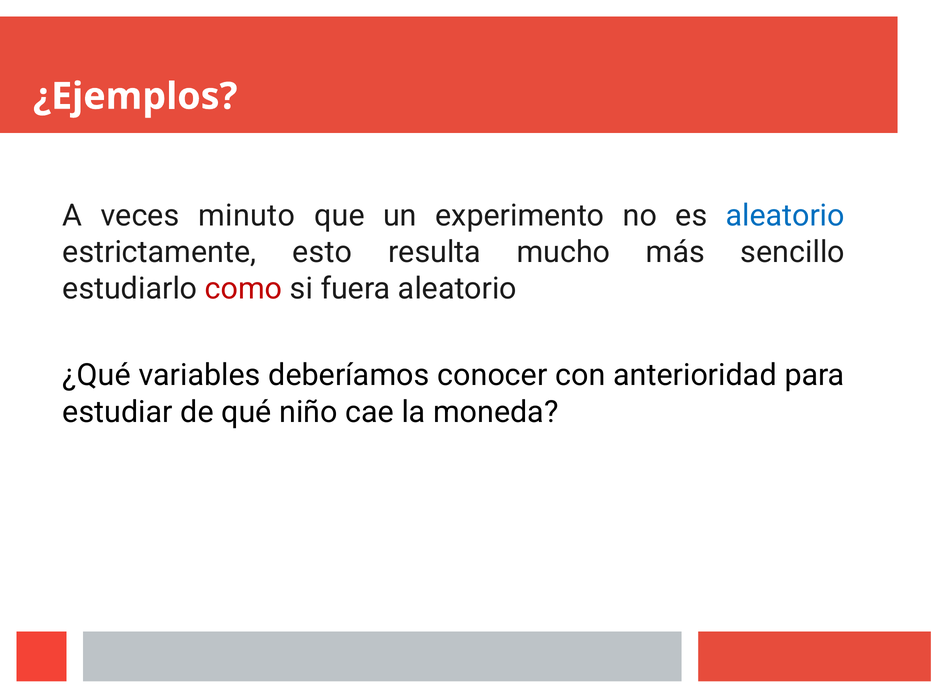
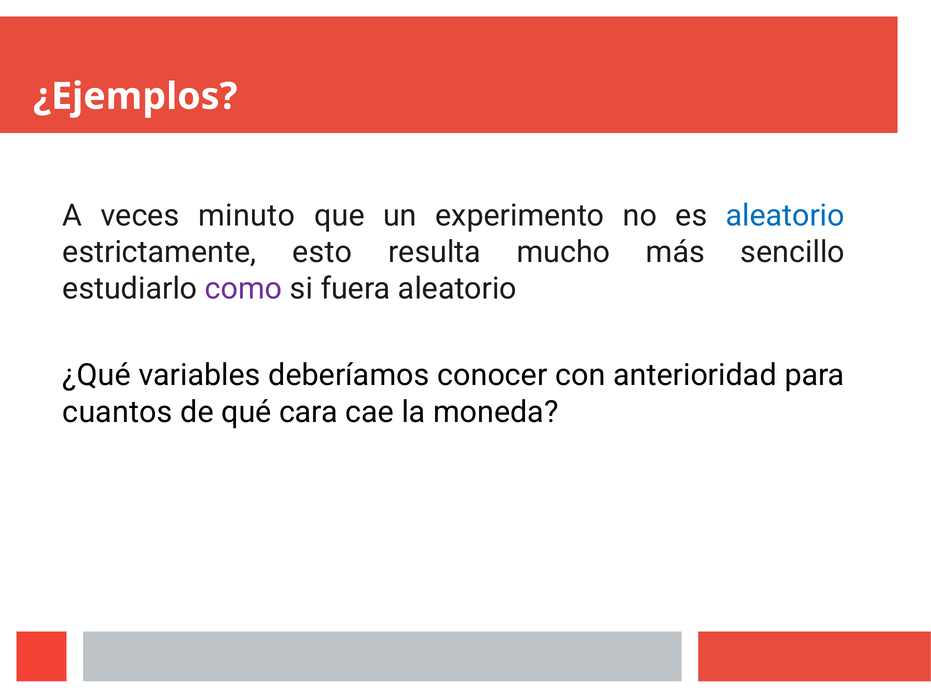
como colour: red -> purple
estudiar: estudiar -> cuantos
niño: niño -> cara
